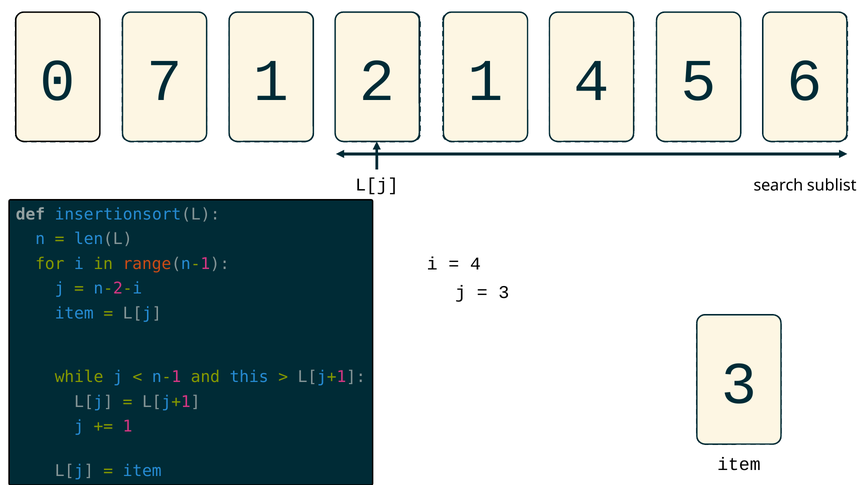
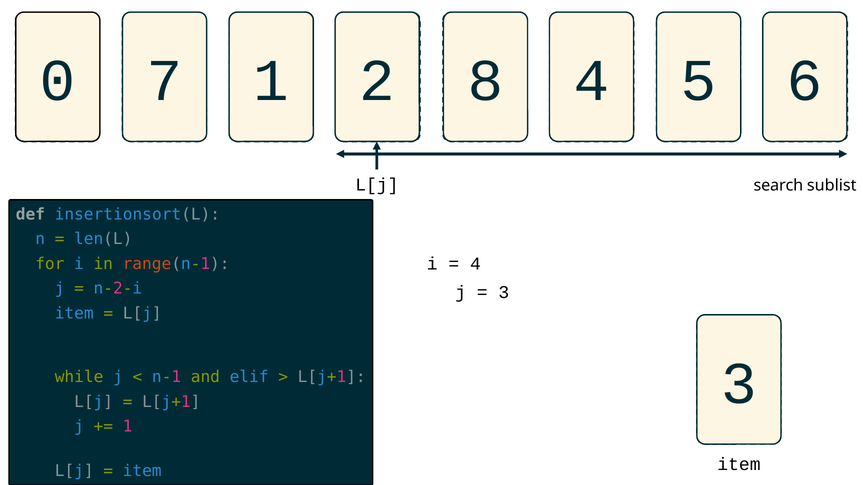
1 at (485, 81): 1 -> 8
this: this -> elif
